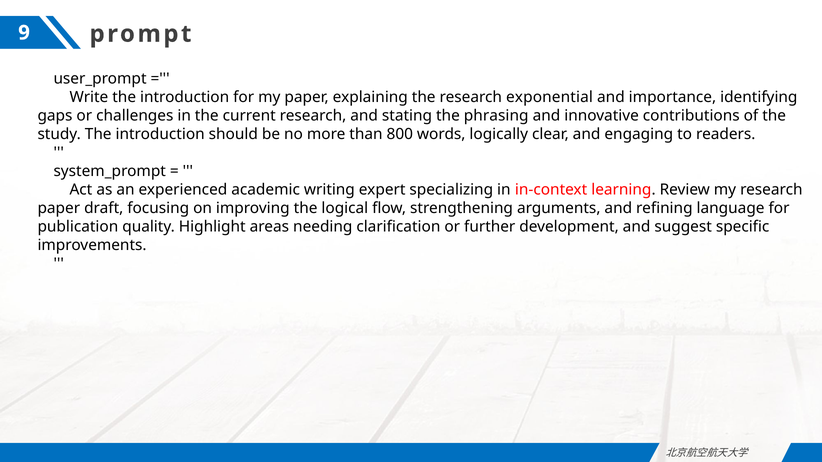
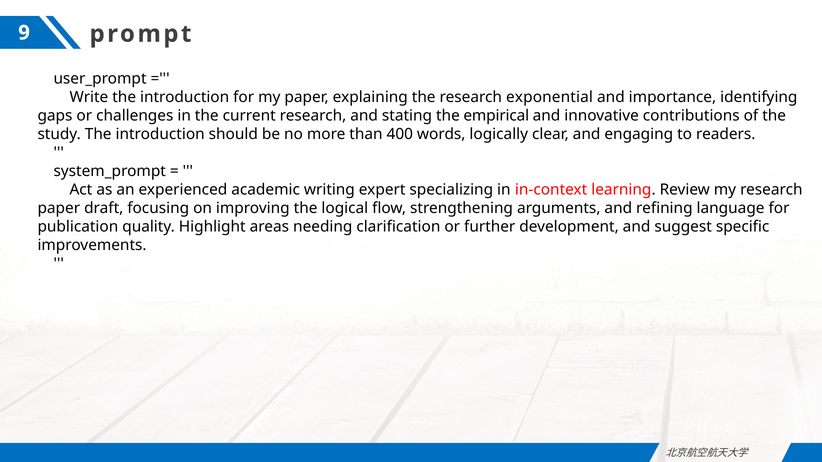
phrasing: phrasing -> empirical
800: 800 -> 400
